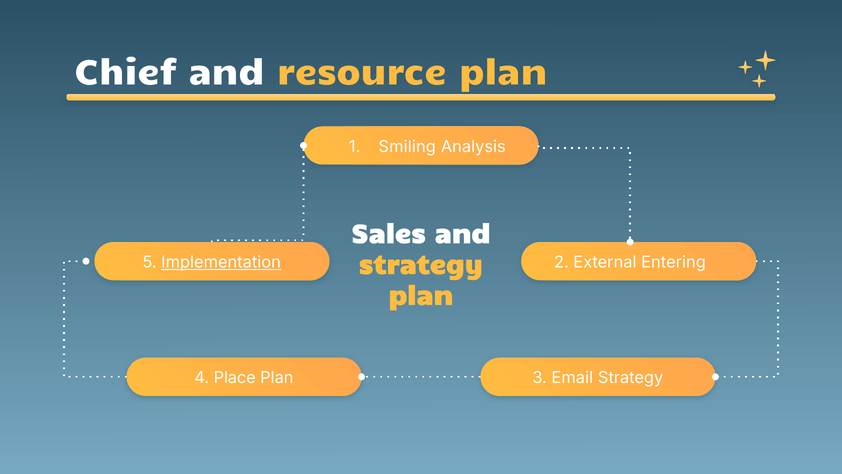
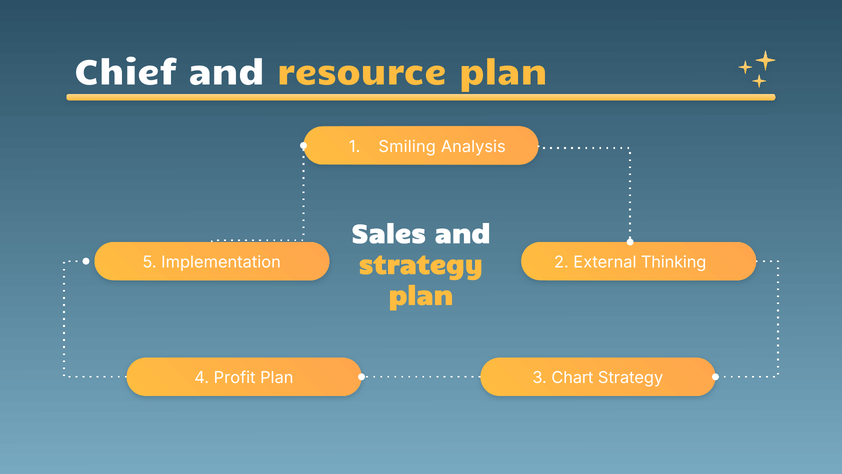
Implementation underline: present -> none
Entering: Entering -> Thinking
Place: Place -> Profit
Email: Email -> Chart
